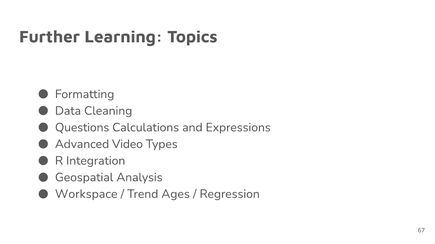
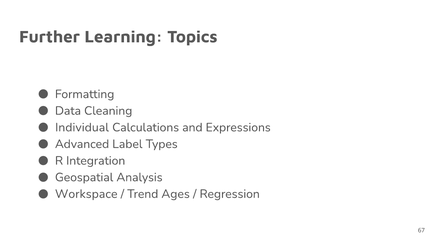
Questions: Questions -> Individual
Video: Video -> Label
